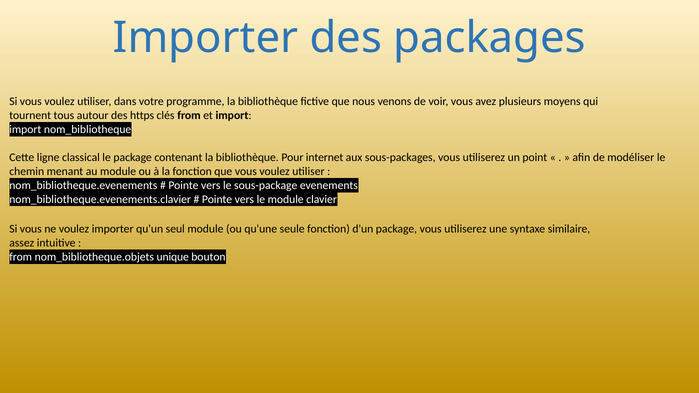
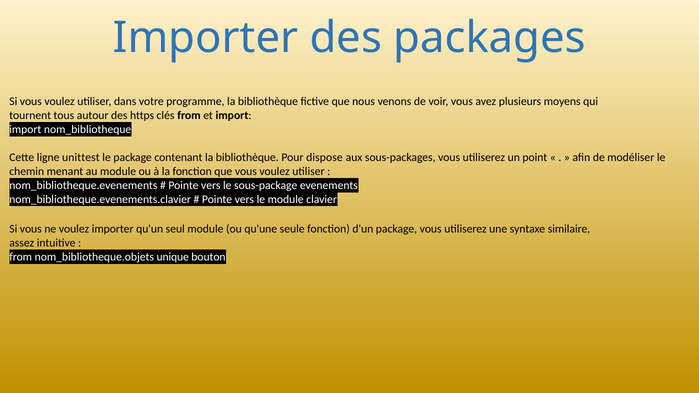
classical: classical -> unittest
internet: internet -> dispose
